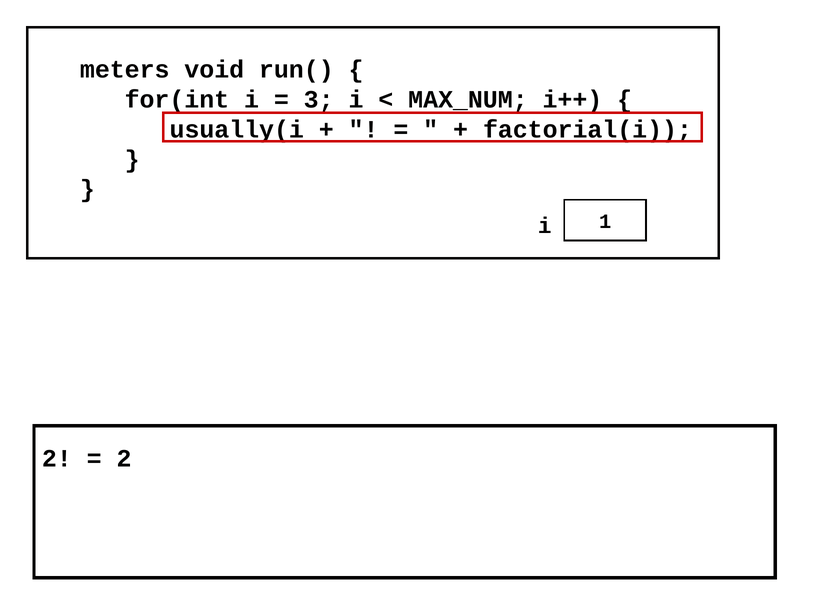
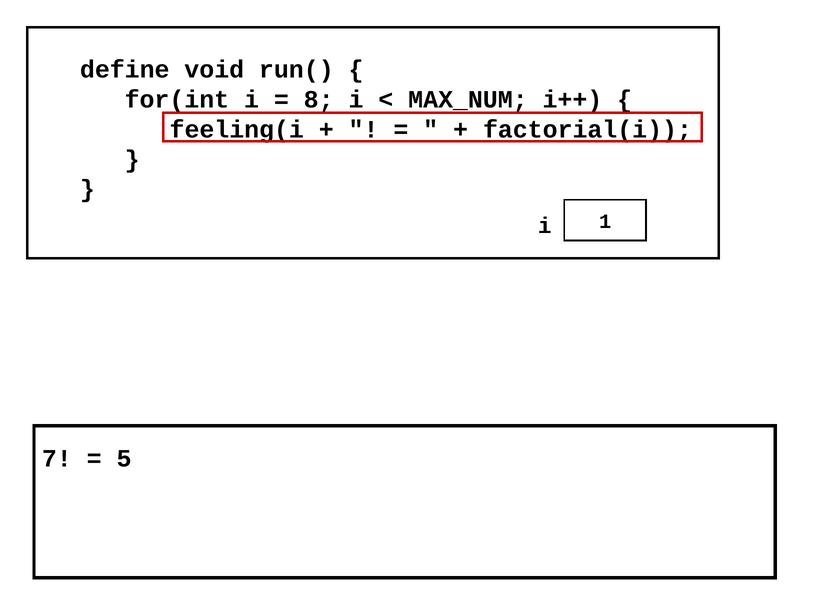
meters: meters -> define
3: 3 -> 8
usually(i: usually(i -> feeling(i
2 at (57, 459): 2 -> 7
2 at (124, 459): 2 -> 5
